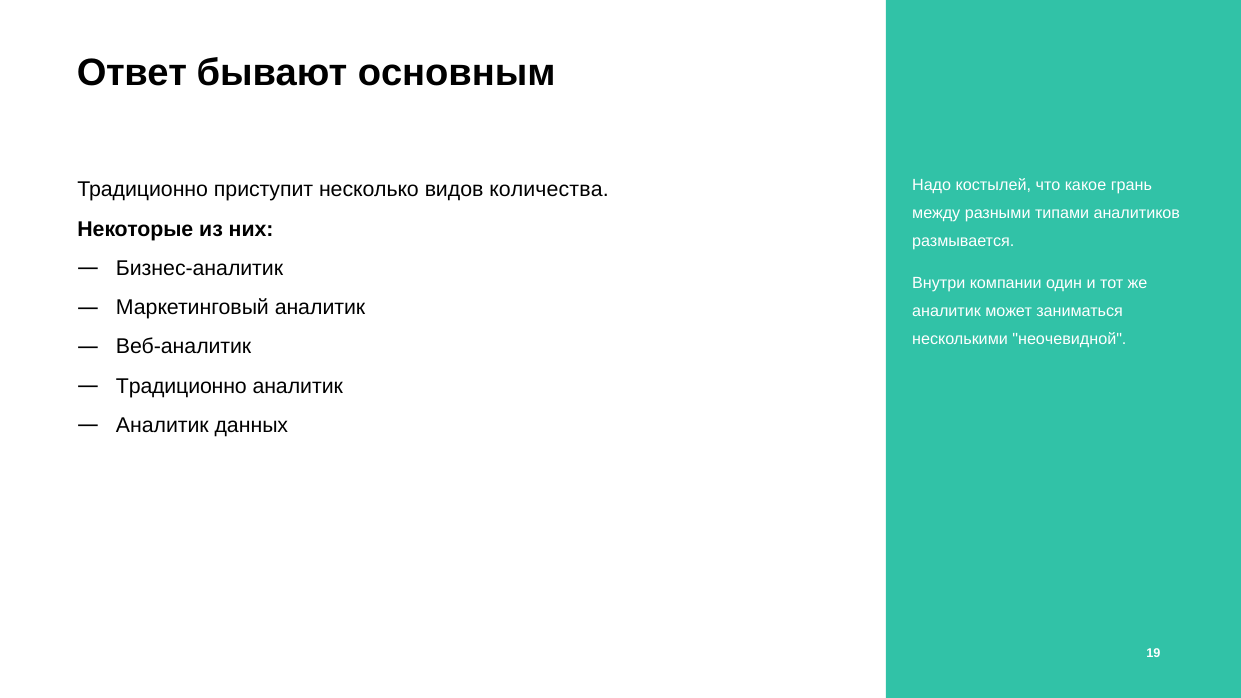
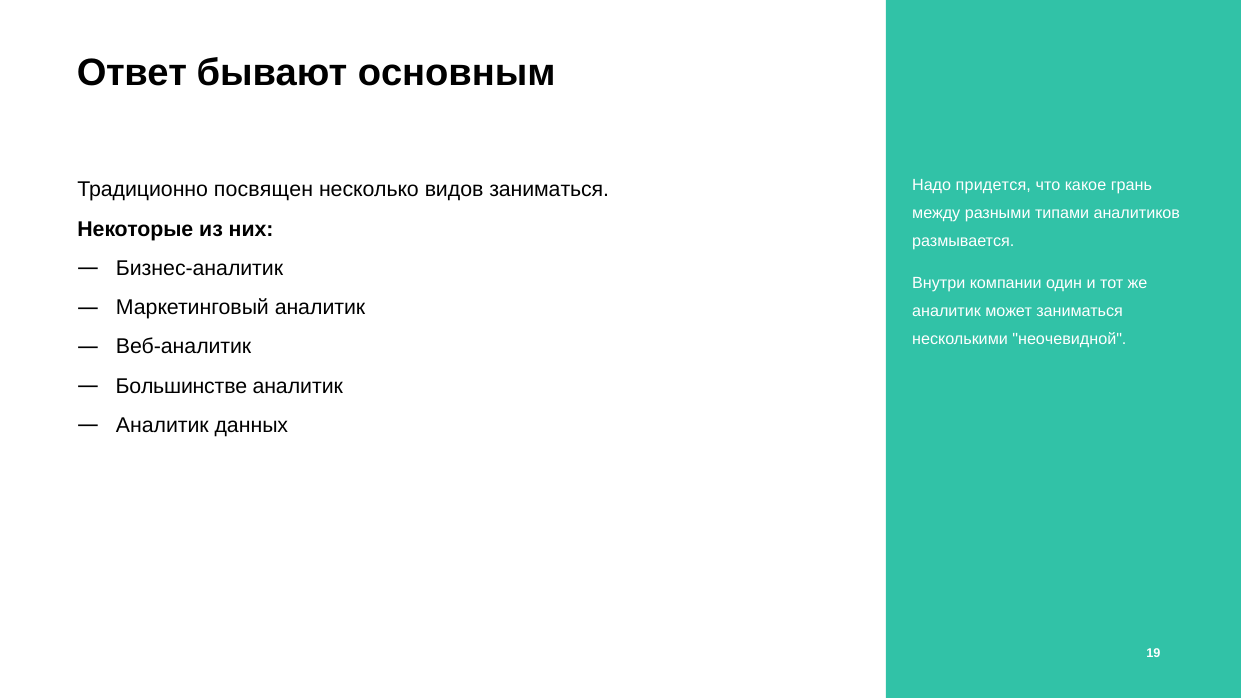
костылей: костылей -> придется
приступит: приступит -> посвящен
видов количества: количества -> заниматься
Традиционно at (181, 386): Традиционно -> Большинстве
